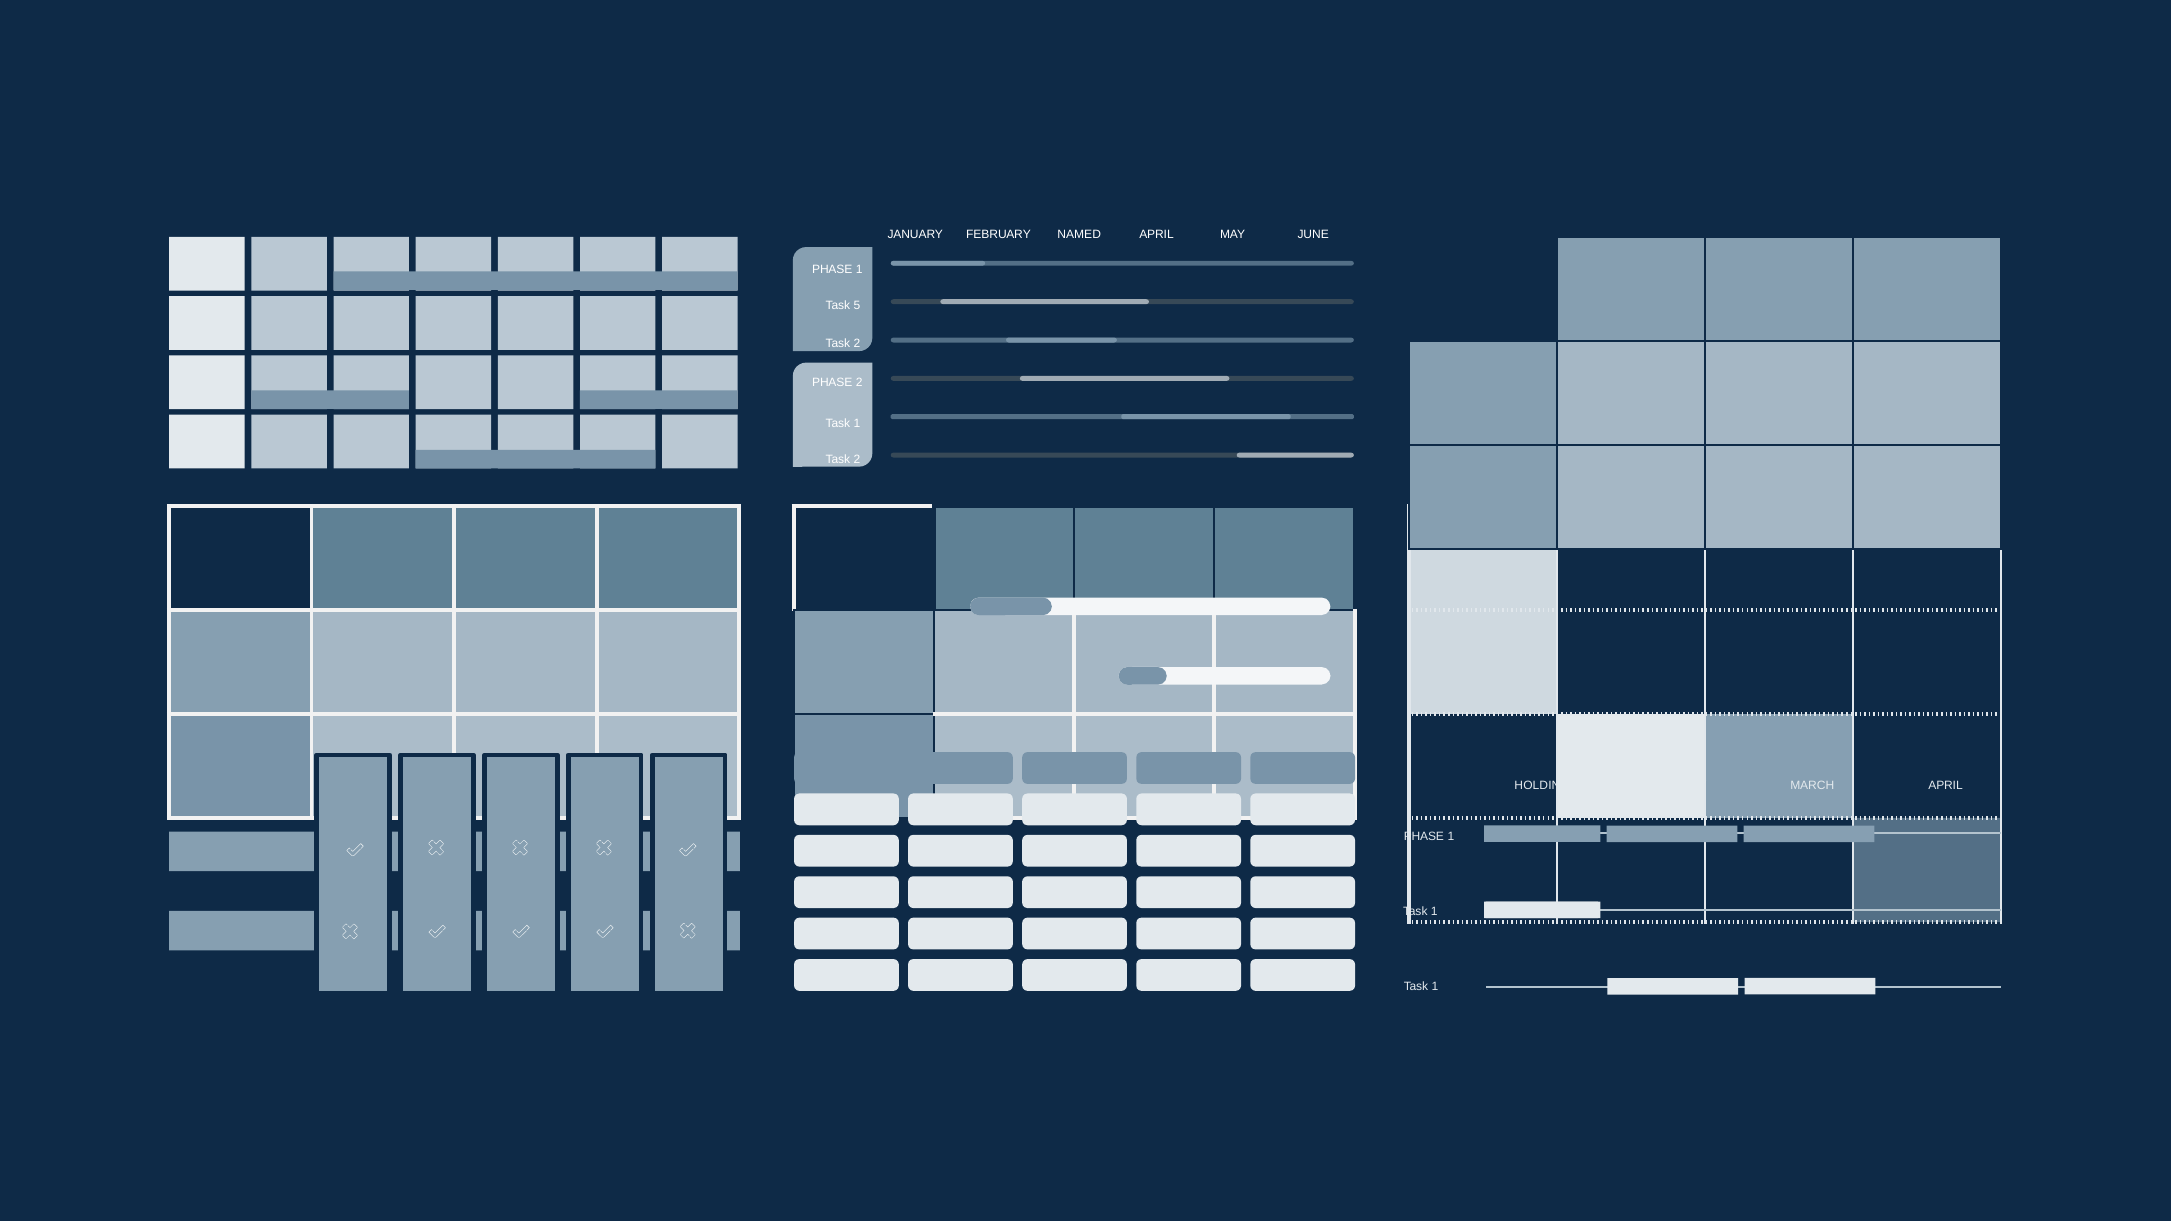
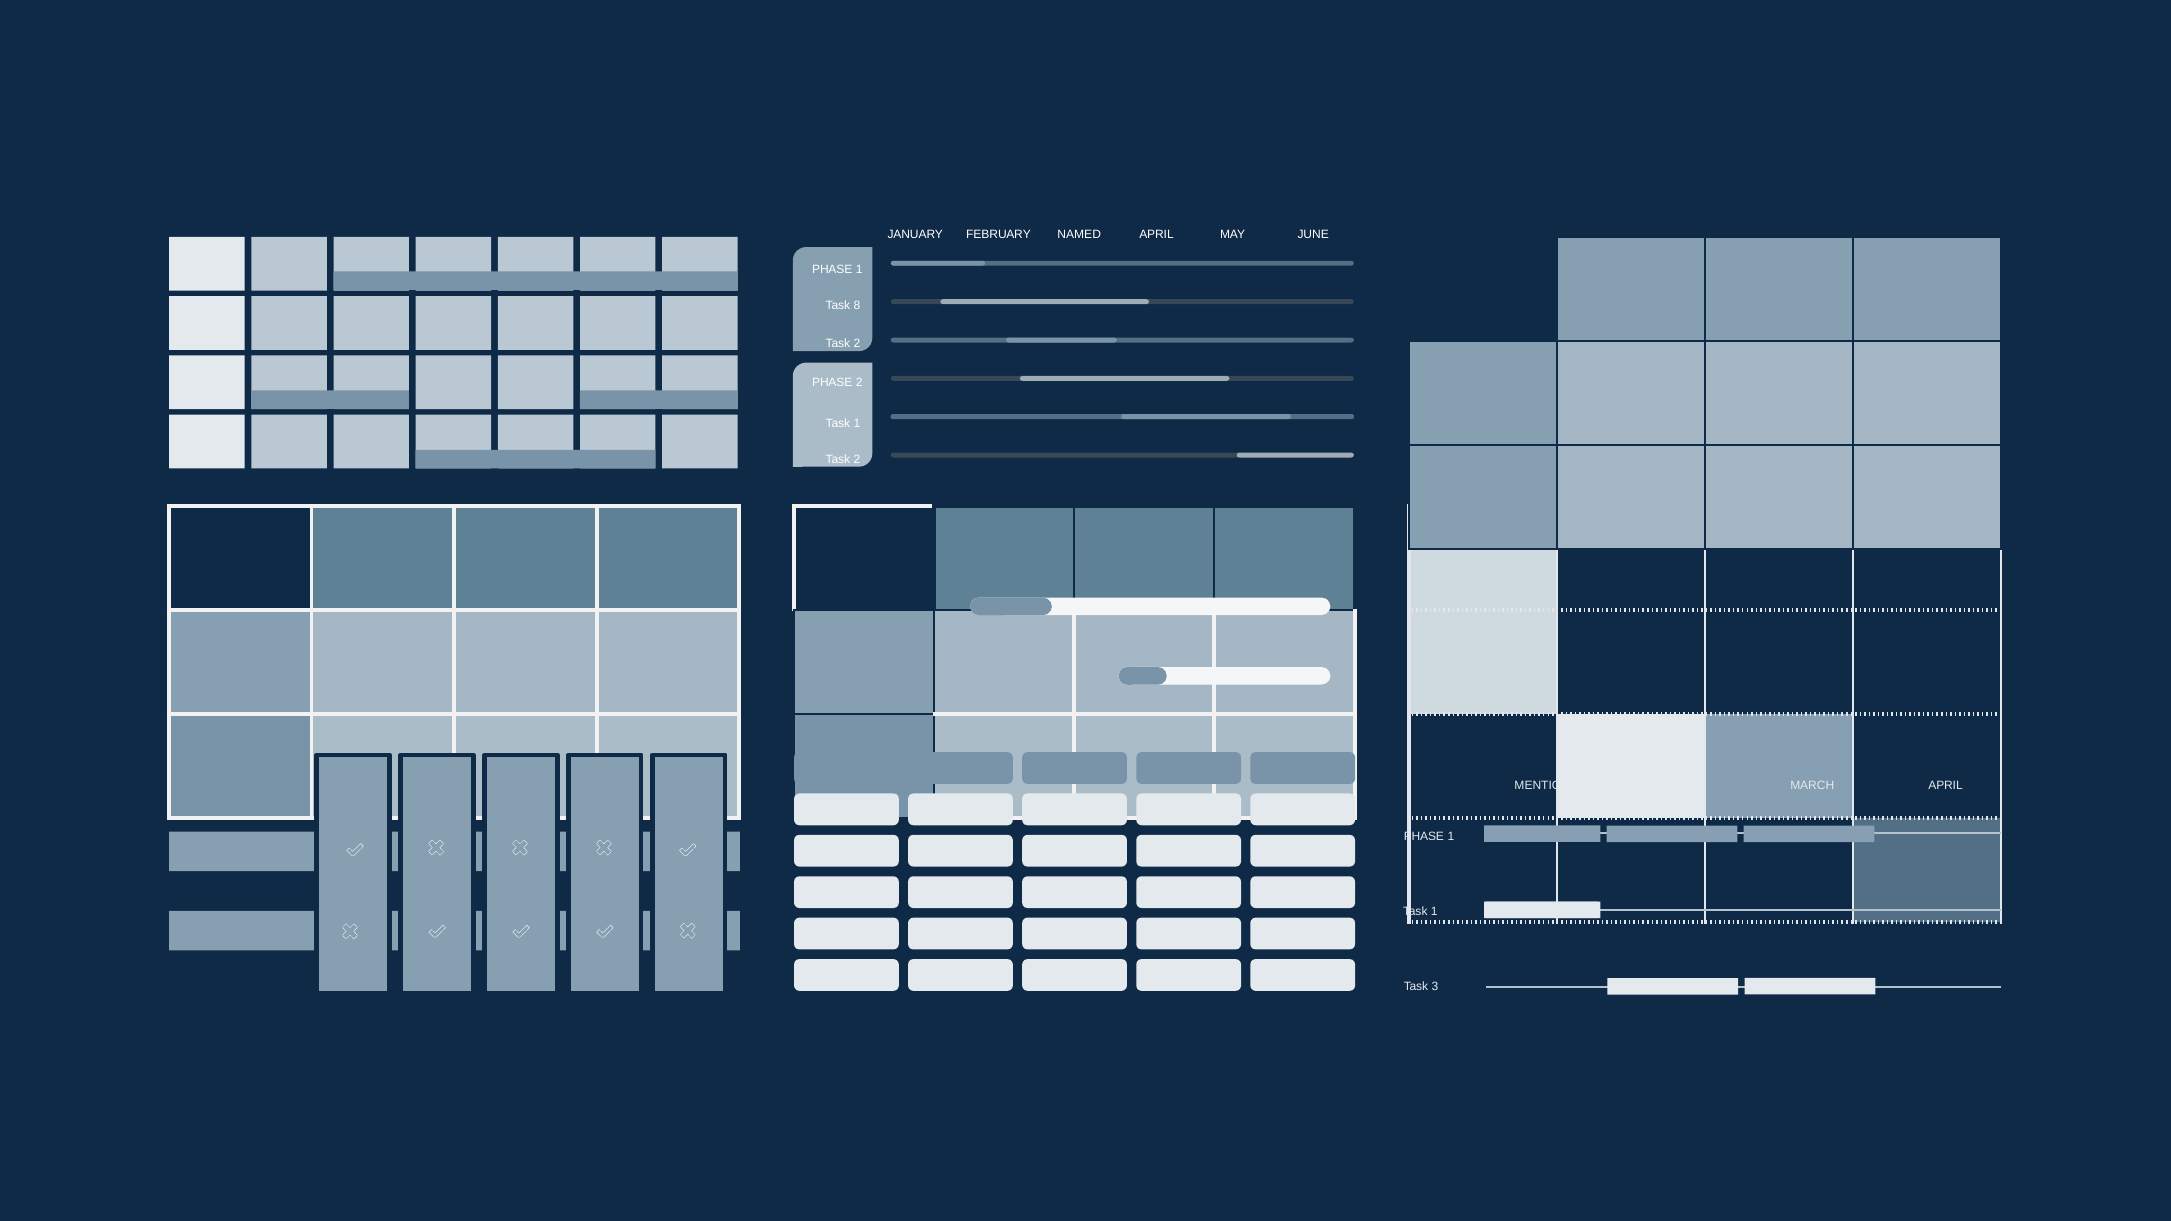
5: 5 -> 8
HOLDING: HOLDING -> MENTION
1 at (1435, 987): 1 -> 3
